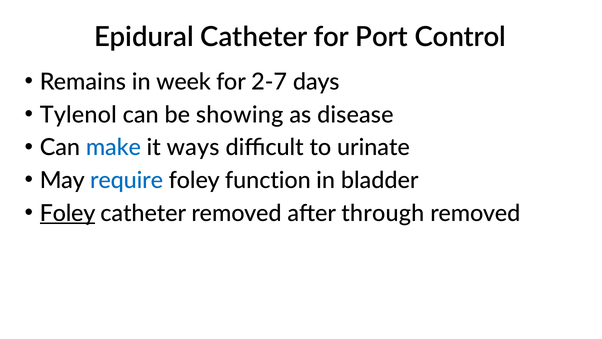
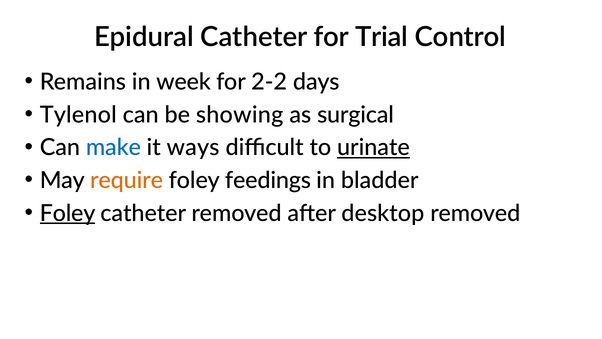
Port: Port -> Trial
2-7: 2-7 -> 2-2
disease: disease -> surgical
urinate underline: none -> present
require colour: blue -> orange
function: function -> feedings
through: through -> desktop
